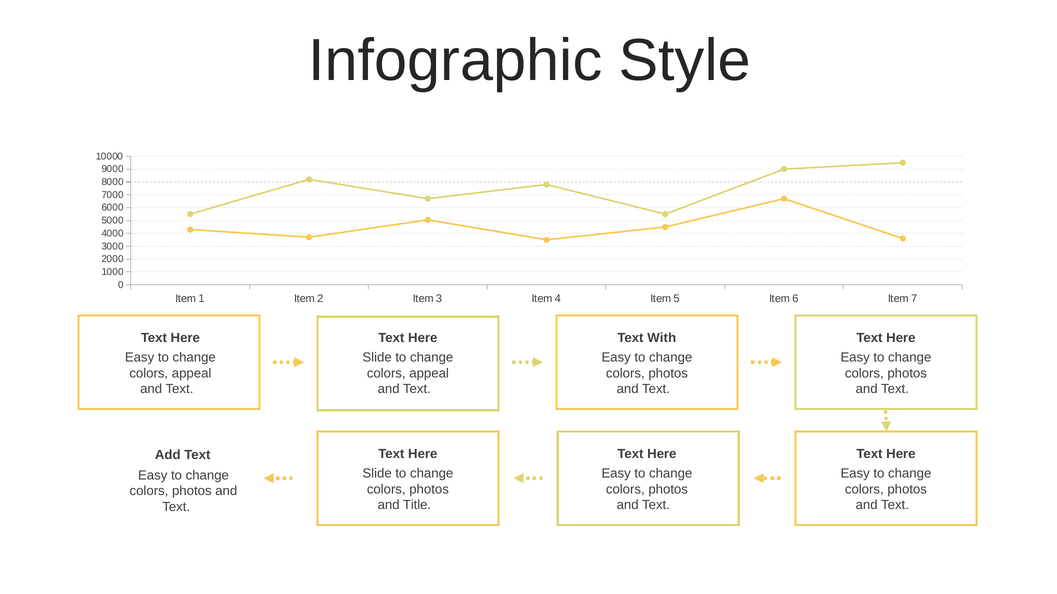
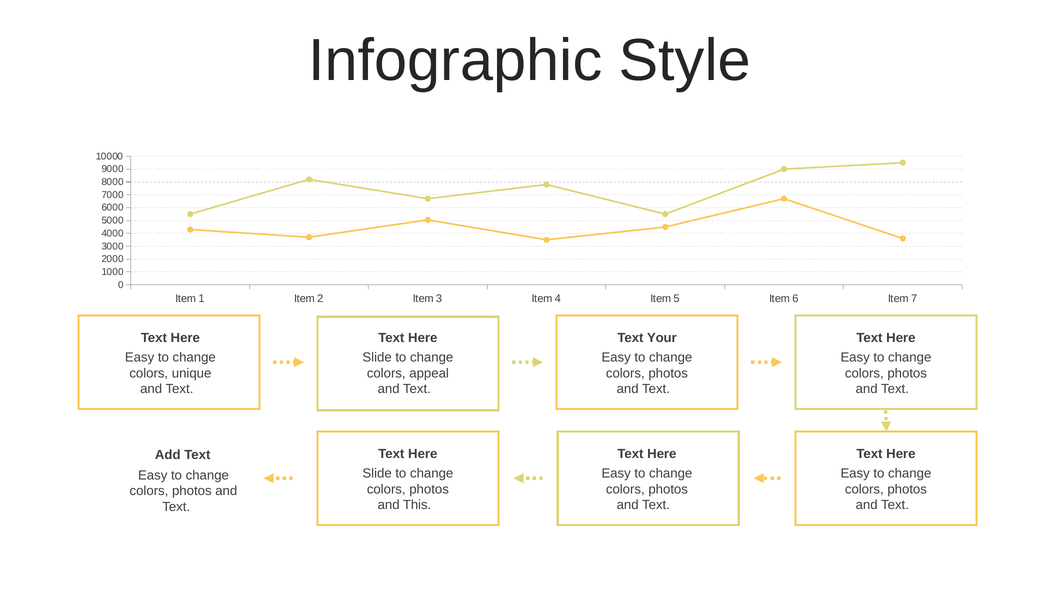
With: With -> Your
appeal at (192, 374): appeal -> unique
Title: Title -> This
